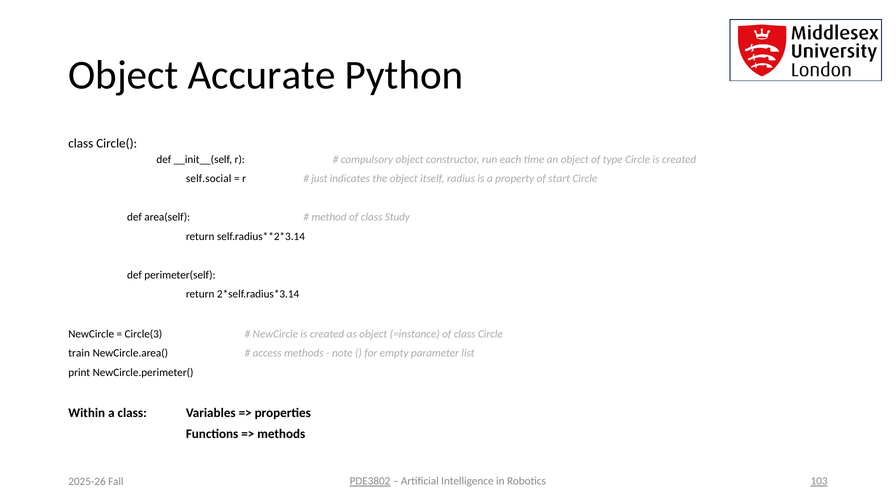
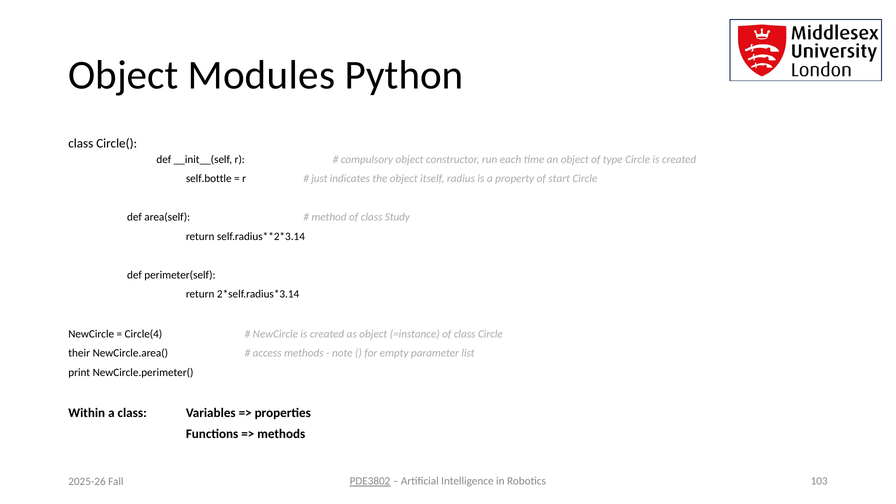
Accurate: Accurate -> Modules
self.social: self.social -> self.bottle
Circle(3: Circle(3 -> Circle(4
train: train -> their
103 underline: present -> none
